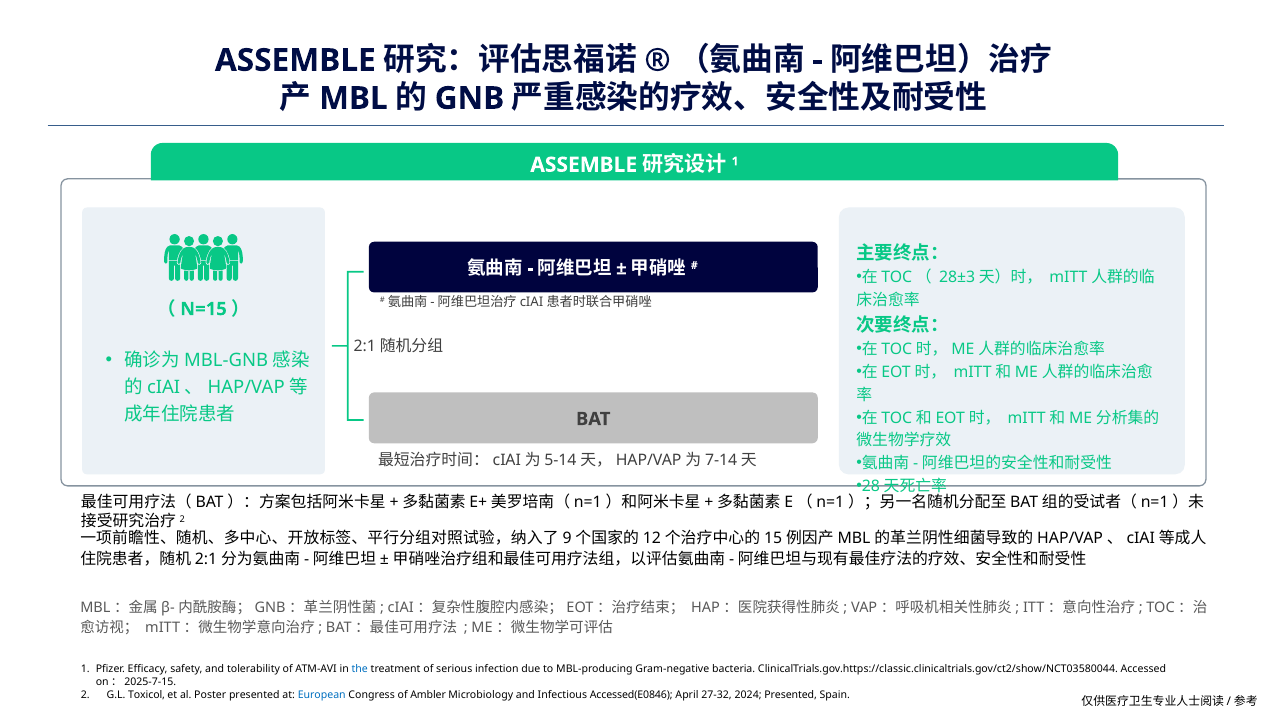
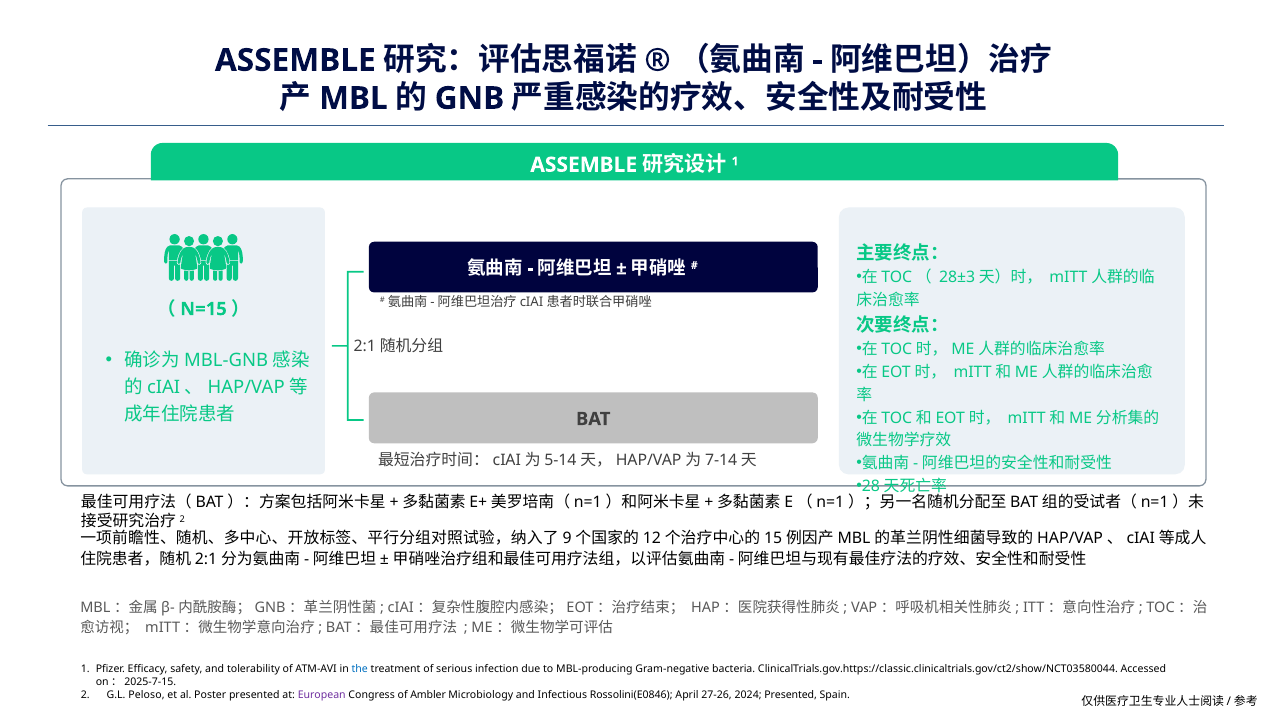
Toxicol: Toxicol -> Peloso
European colour: blue -> purple
Accessed(E0846: Accessed(E0846 -> Rossolini(E0846
27-32: 27-32 -> 27-26
